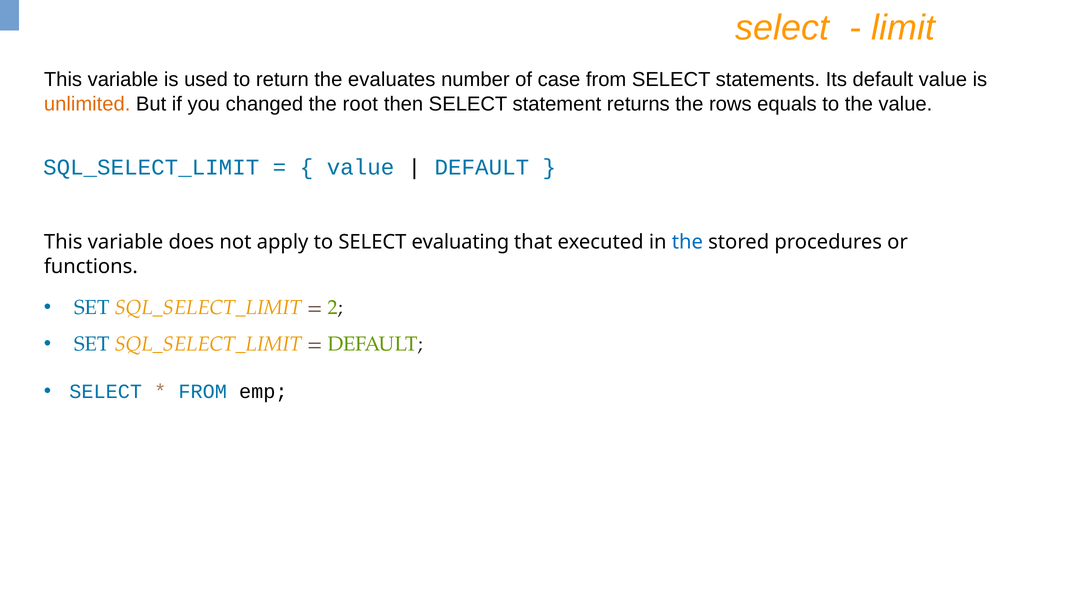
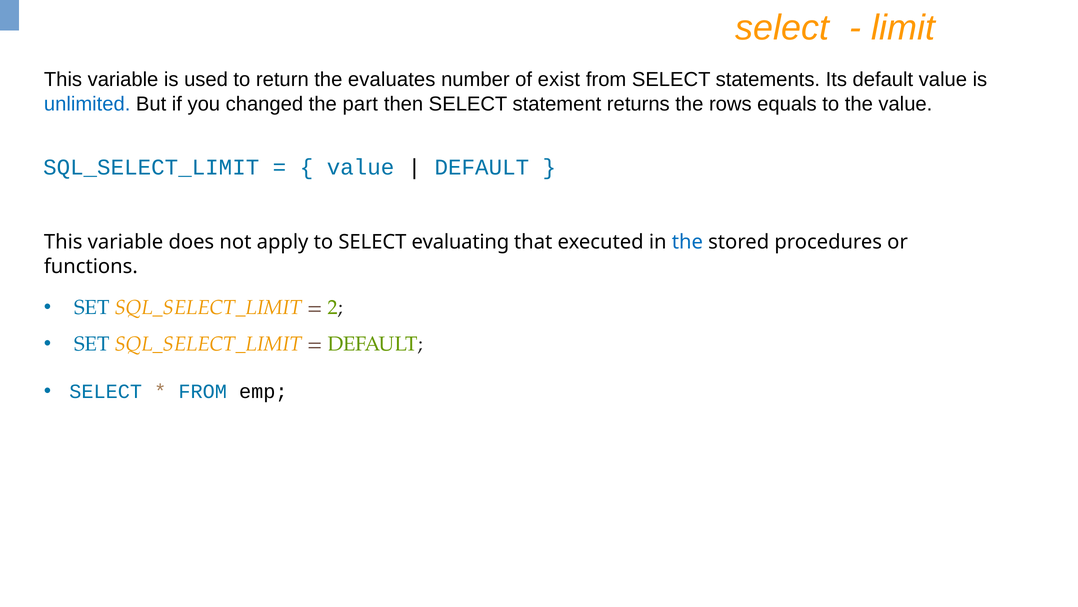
case: case -> exist
unlimited colour: orange -> blue
root: root -> part
